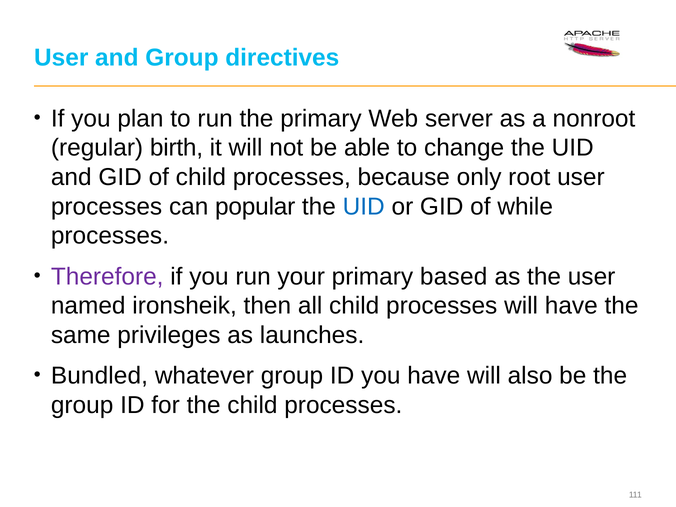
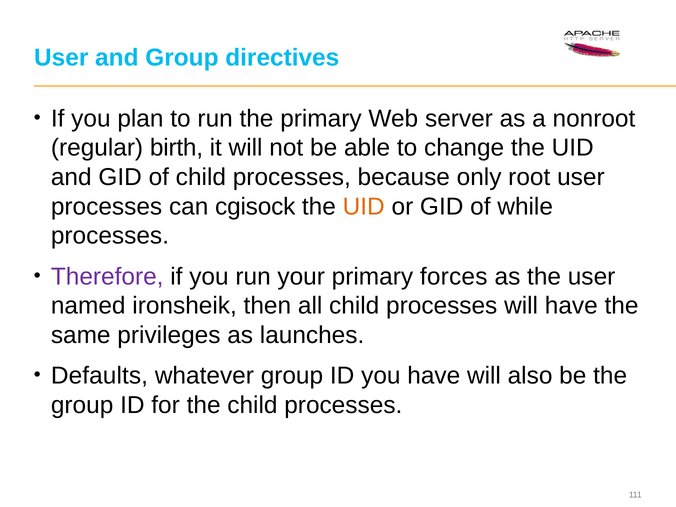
popular: popular -> cgisock
UID at (364, 207) colour: blue -> orange
based: based -> forces
Bundled: Bundled -> Defaults
